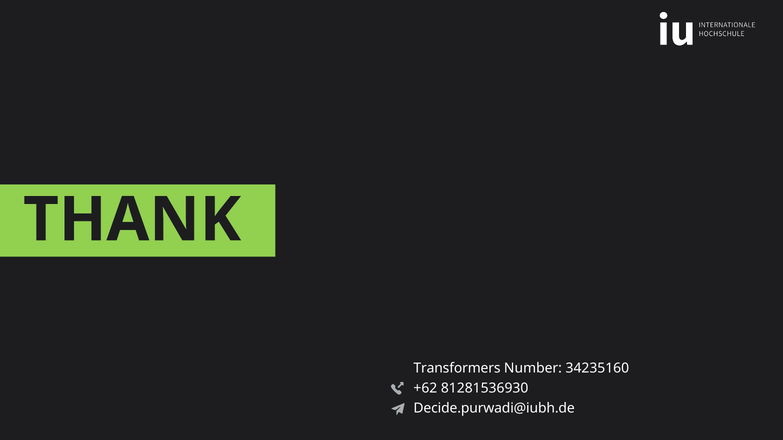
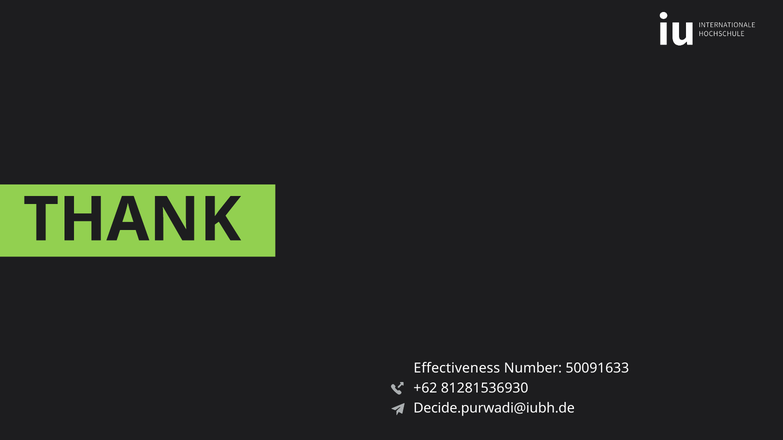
Transformers: Transformers -> Effectiveness
34235160: 34235160 -> 50091633
